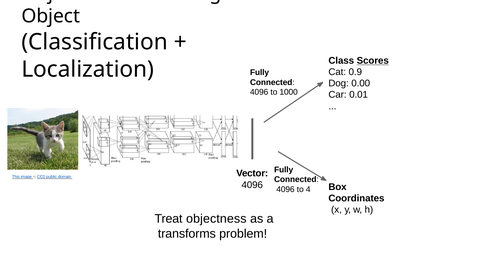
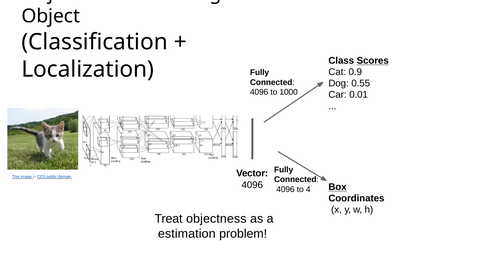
0.00: 0.00 -> 0.55
Box underline: none -> present
transforms: transforms -> estimation
